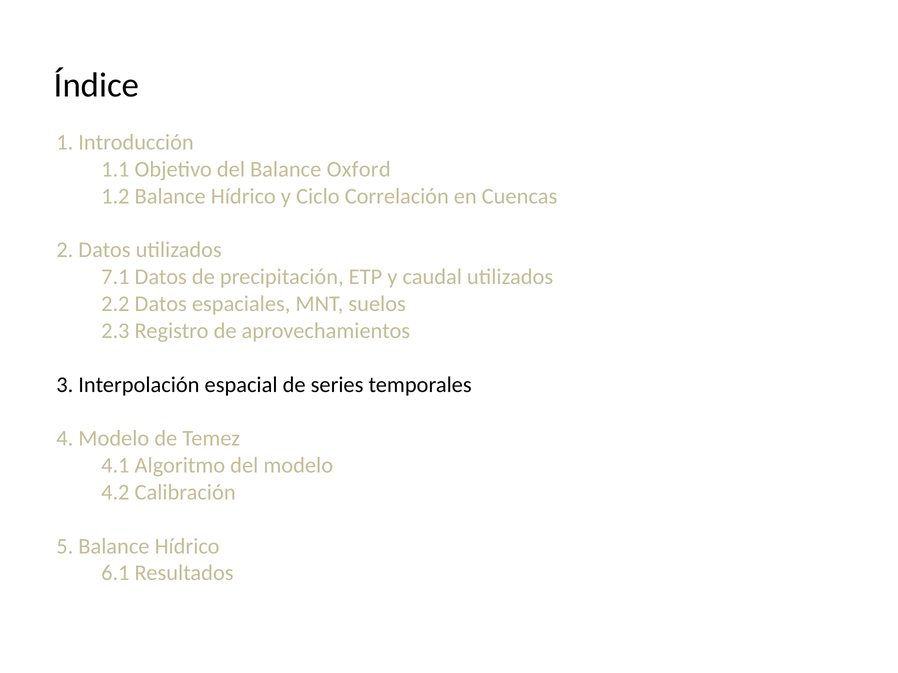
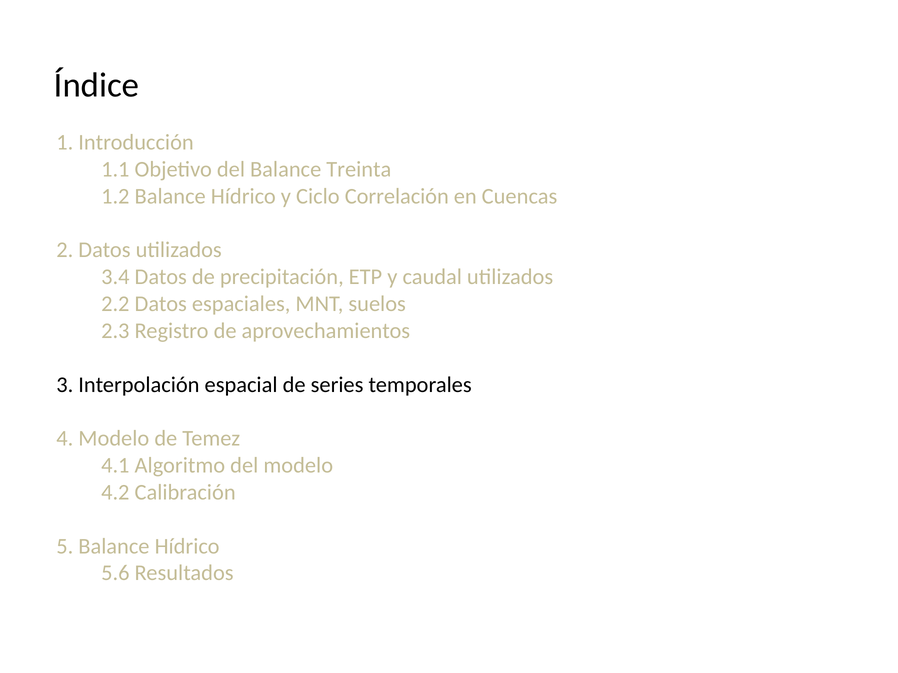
Oxford: Oxford -> Treinta
7.1: 7.1 -> 3.4
6.1: 6.1 -> 5.6
